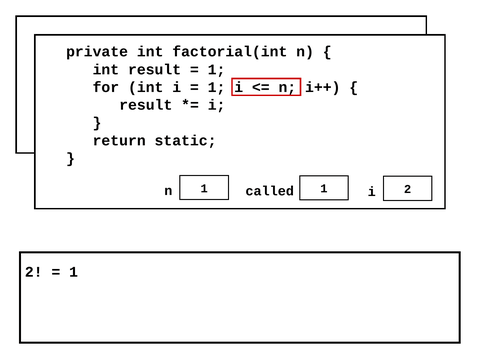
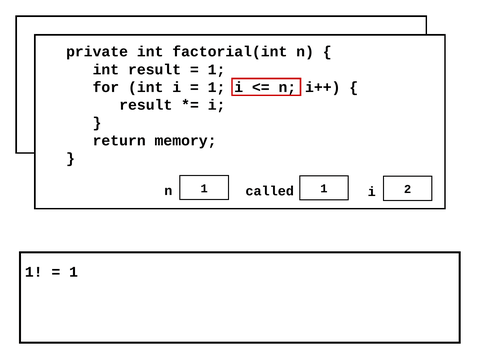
static: static -> memory
2 at (34, 272): 2 -> 1
